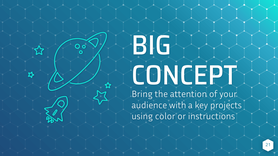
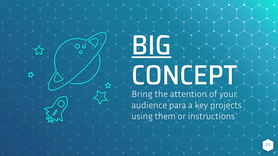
BIG underline: none -> present
with: with -> para
color: color -> them
